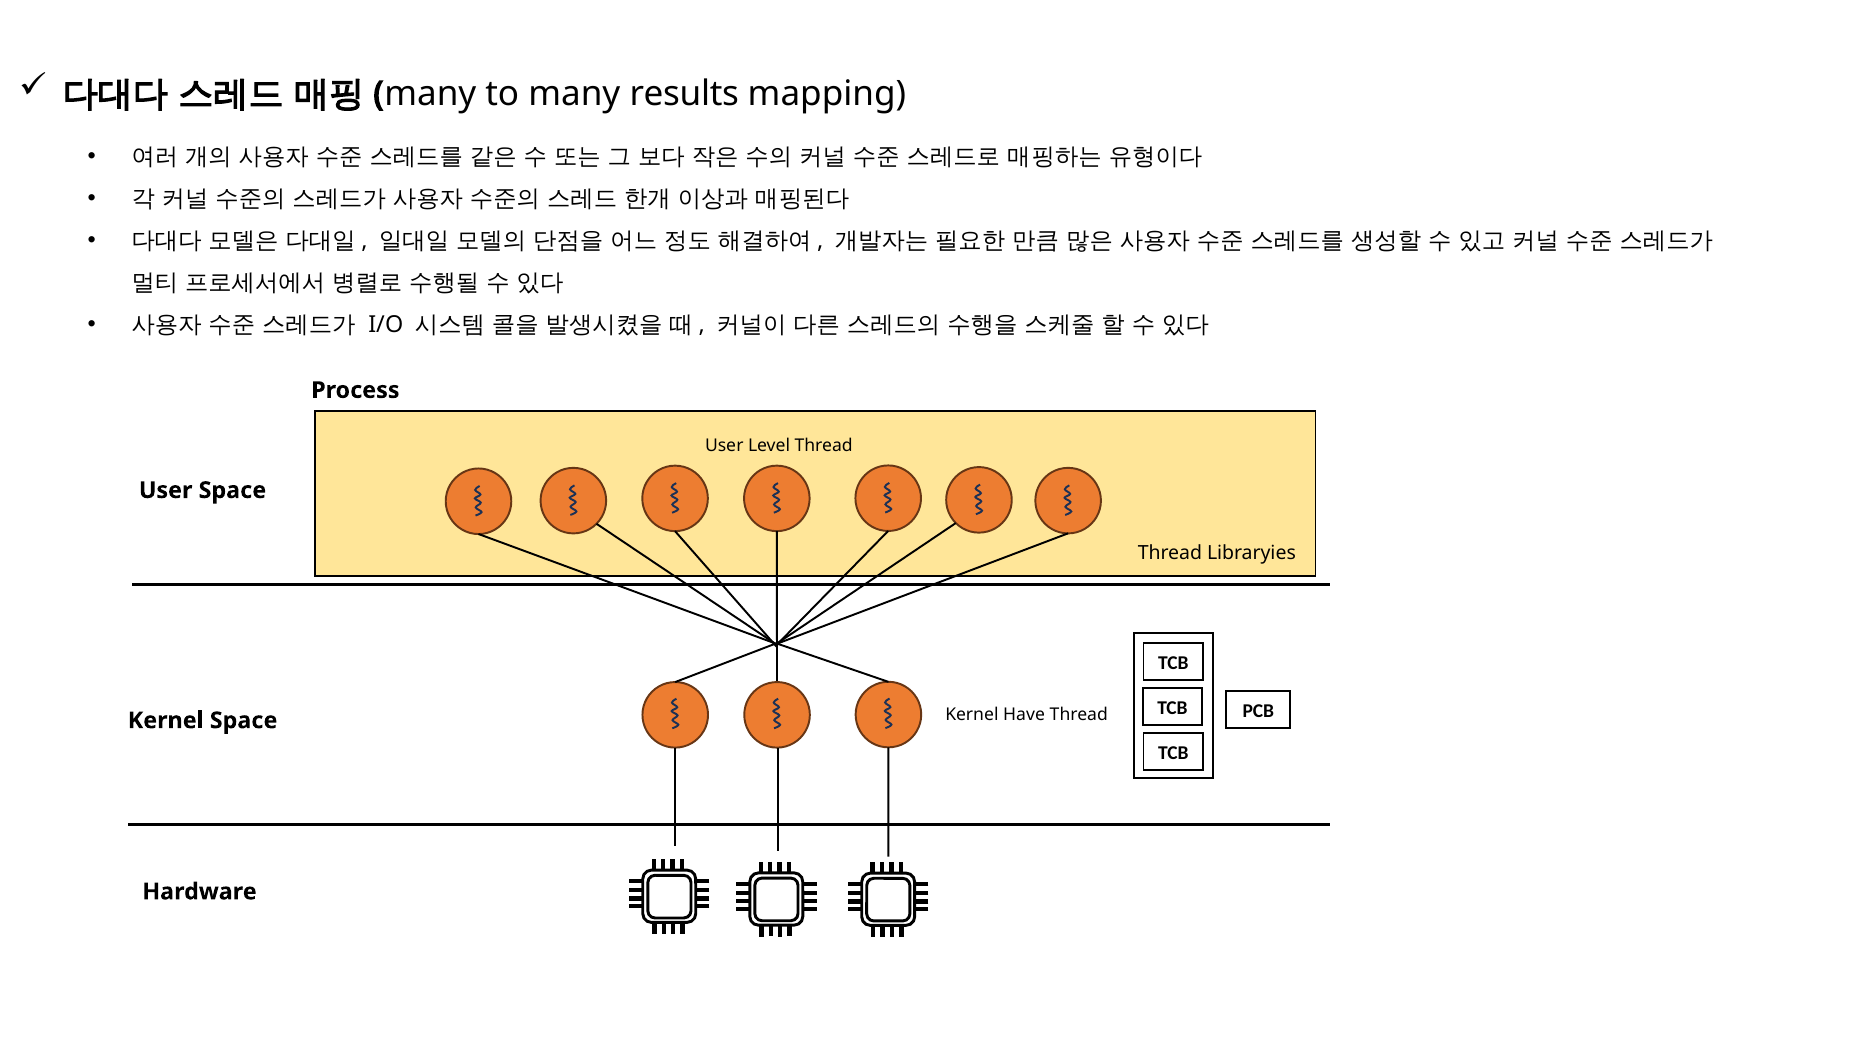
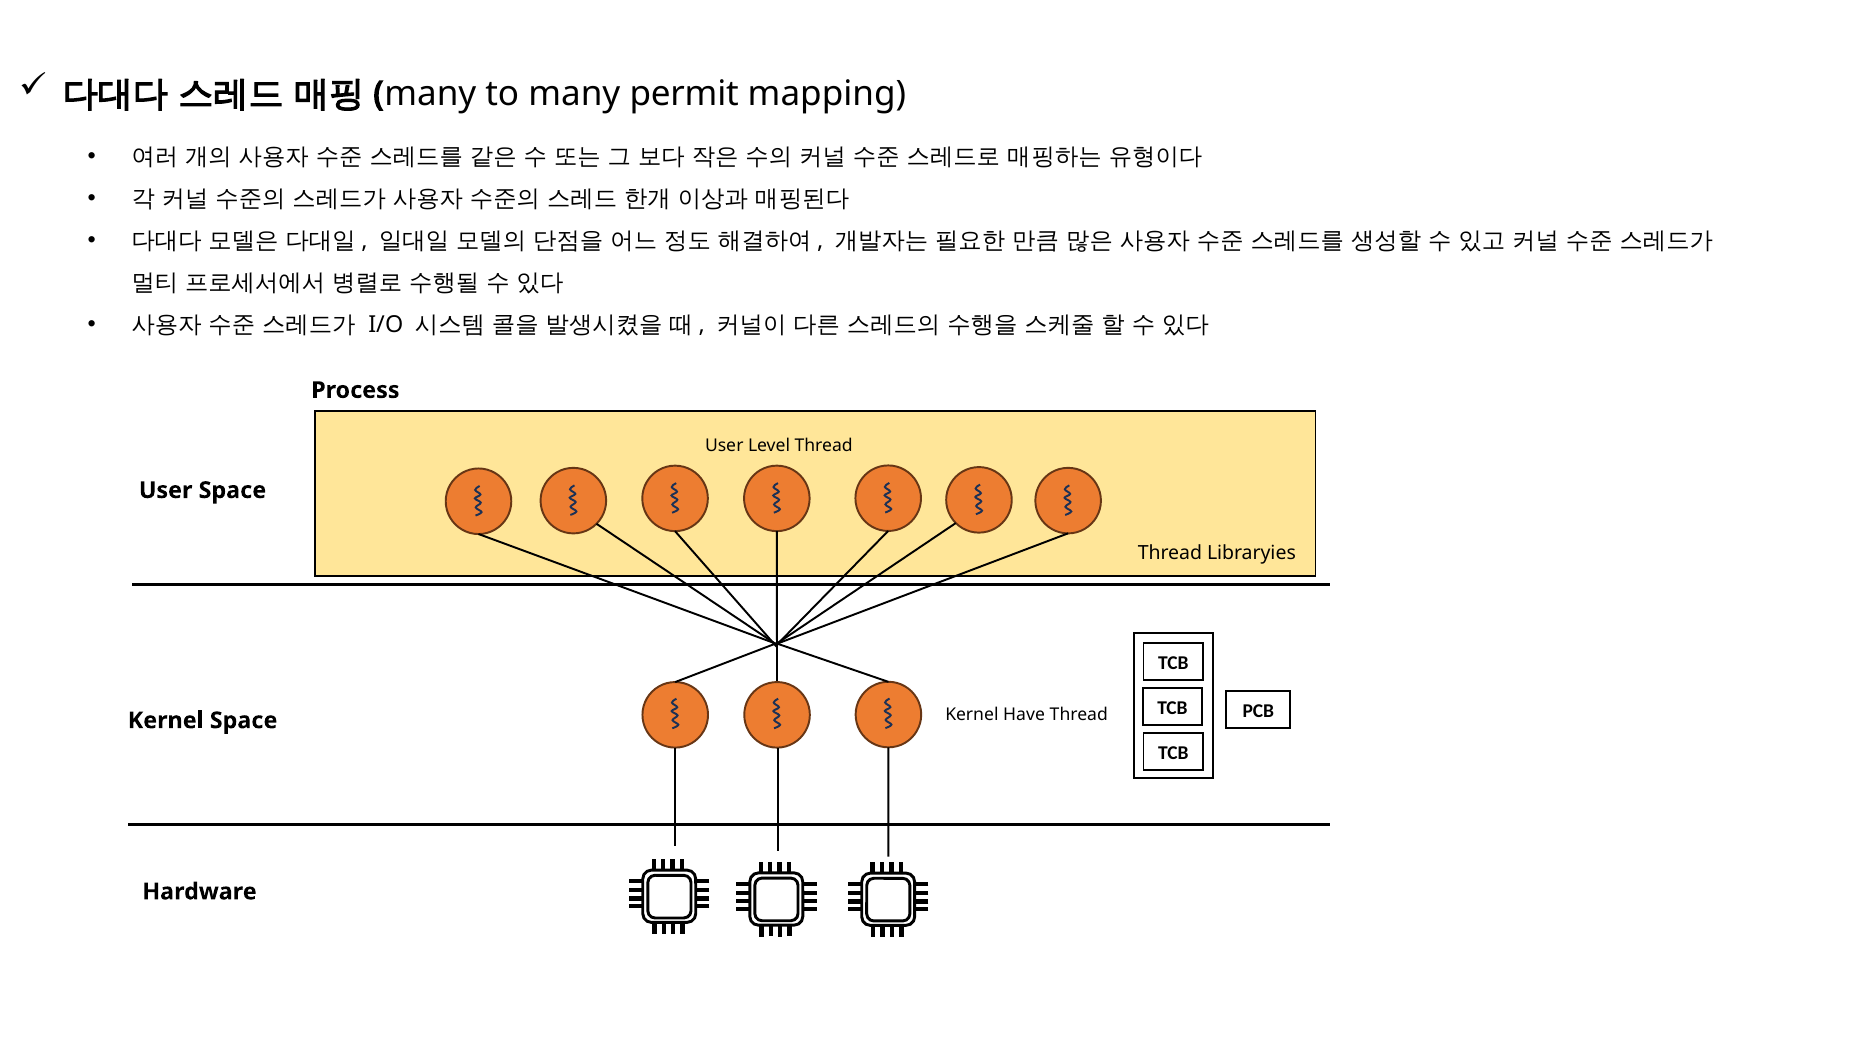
results: results -> permit
